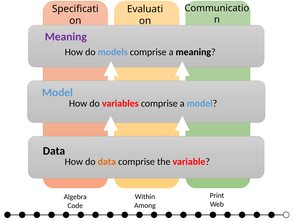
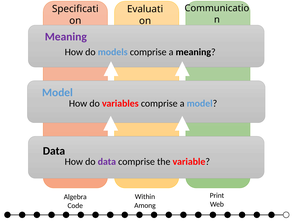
data at (107, 162) colour: orange -> purple
